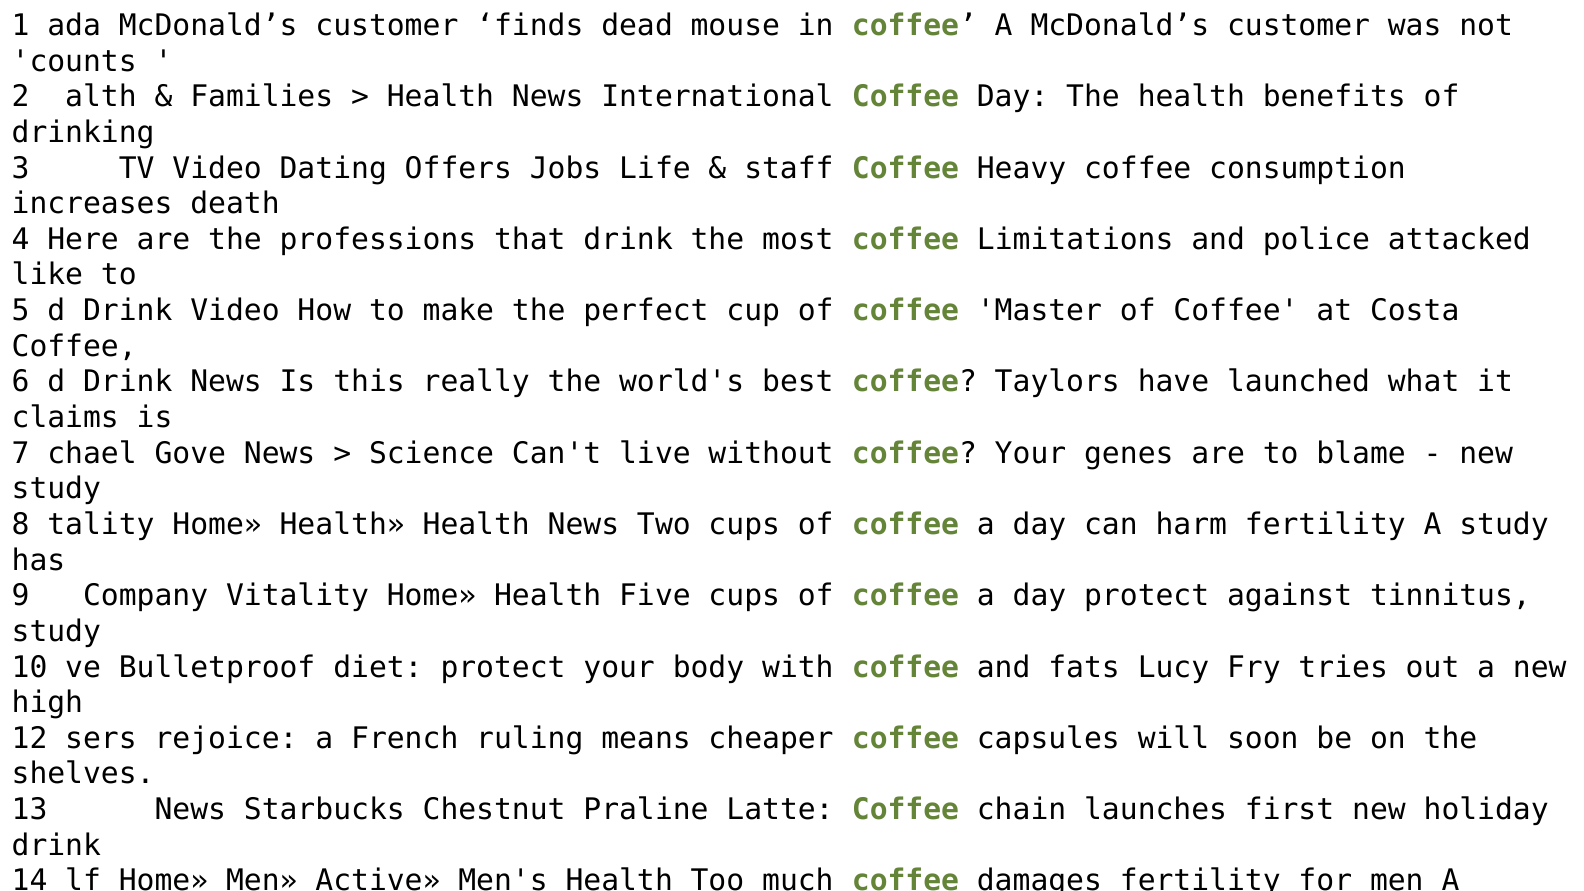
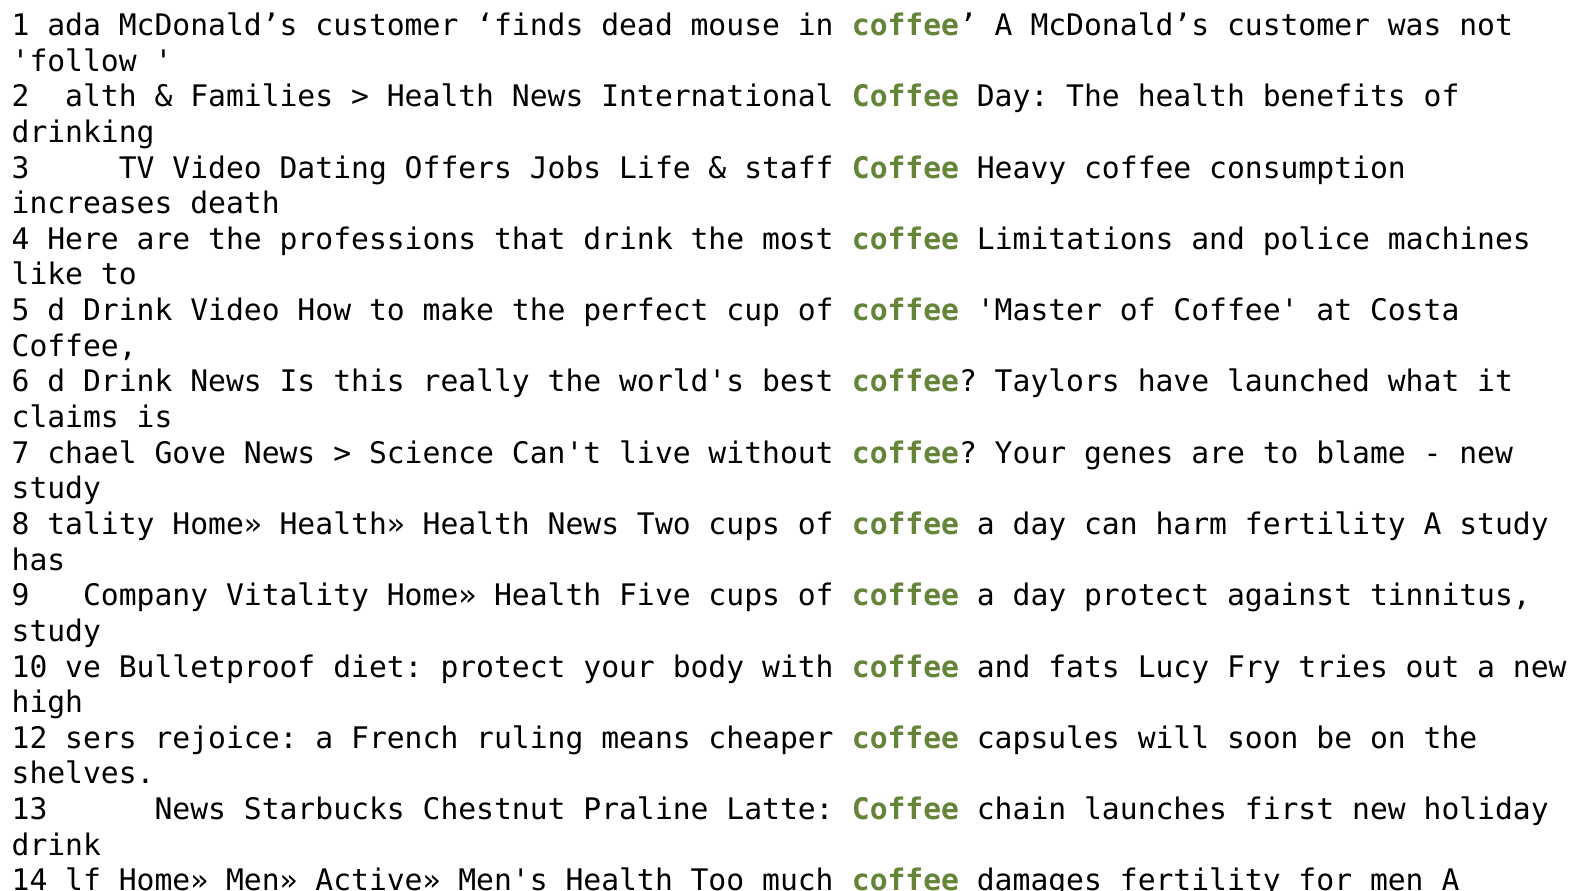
counts: counts -> follow
police attacked: attacked -> machines
